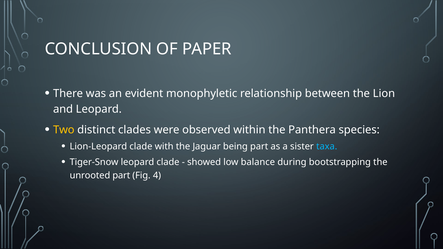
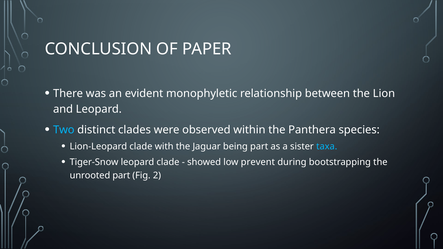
Two colour: yellow -> light blue
balance: balance -> prevent
4: 4 -> 2
